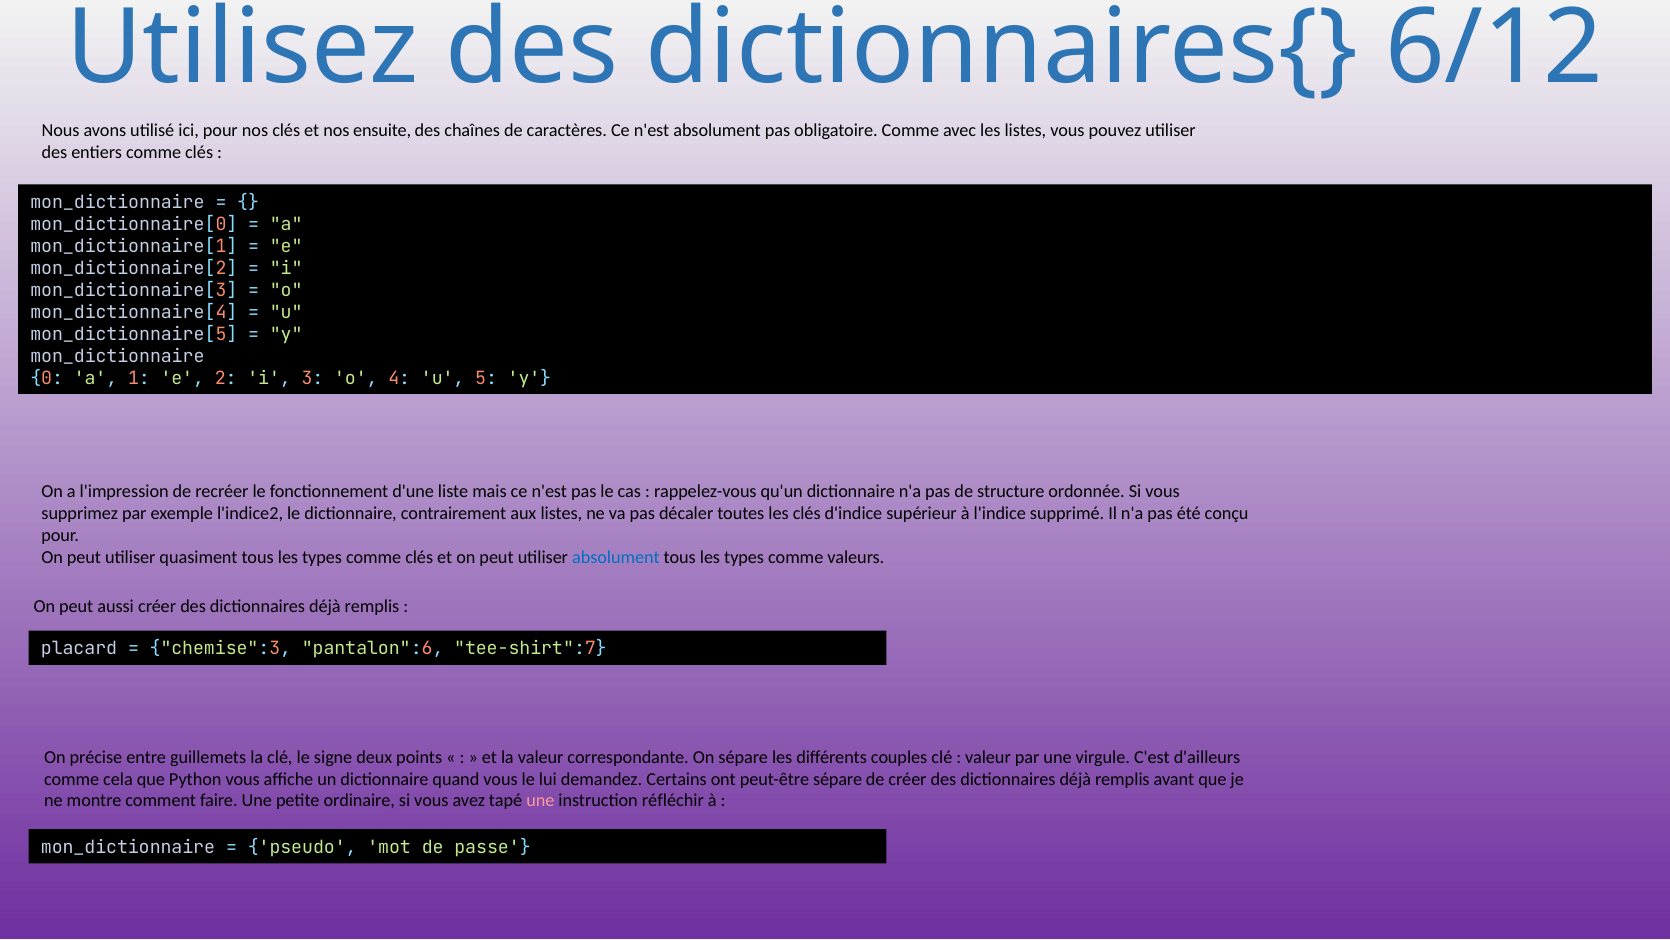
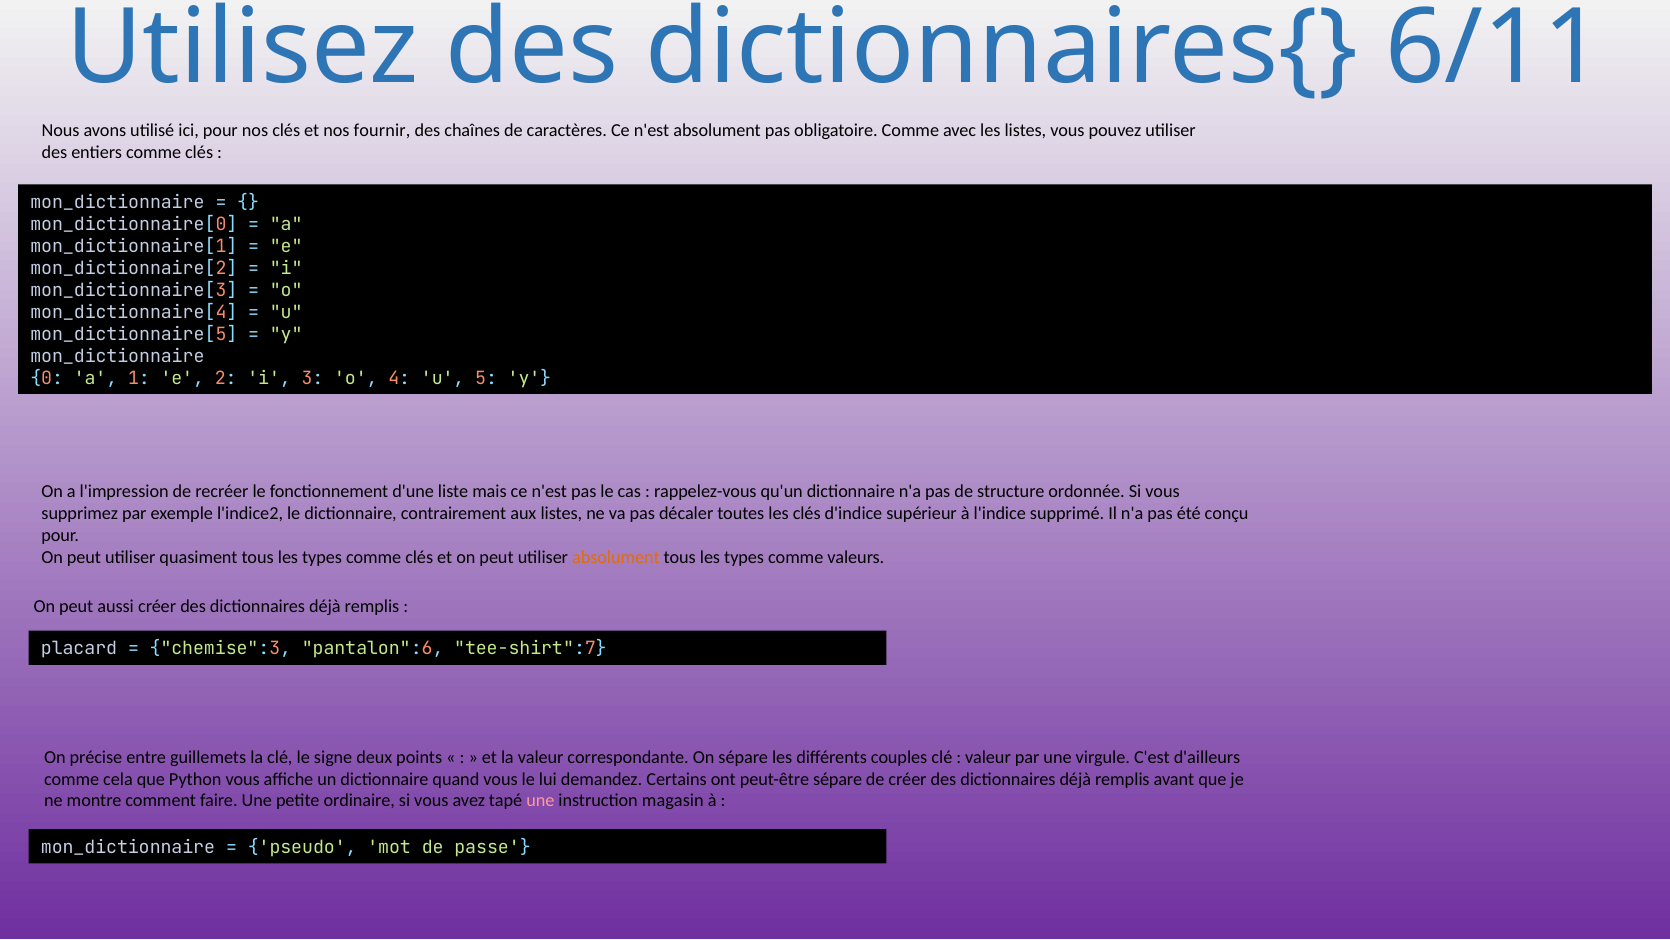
6/12: 6/12 -> 6/11
ensuite: ensuite -> fournir
absolument at (616, 557) colour: blue -> orange
réfléchir: réfléchir -> magasin
